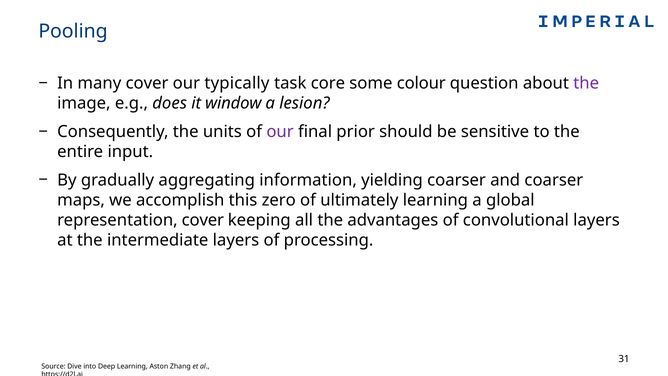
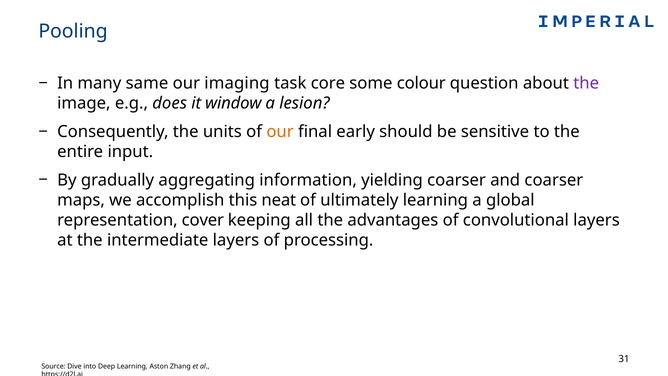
many cover: cover -> same
typically: typically -> imaging
our at (280, 132) colour: purple -> orange
prior: prior -> early
zero: zero -> neat
